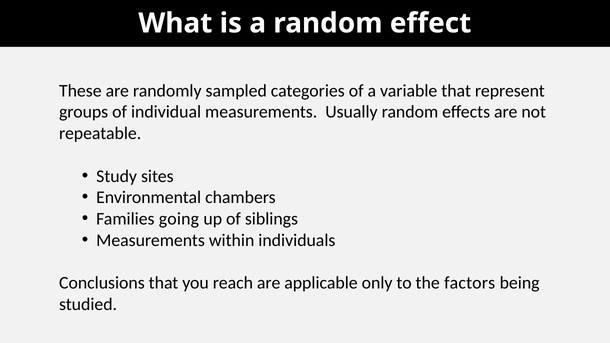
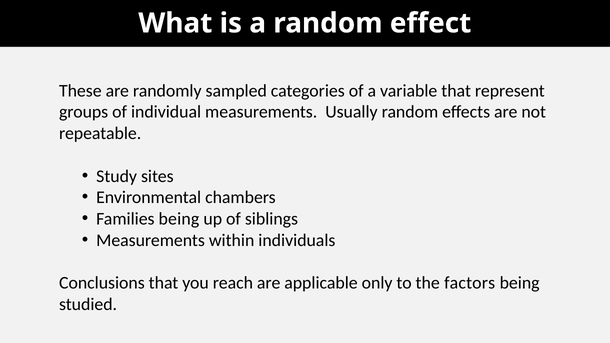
Families going: going -> being
